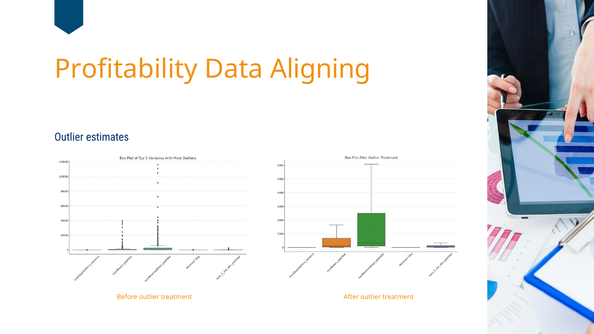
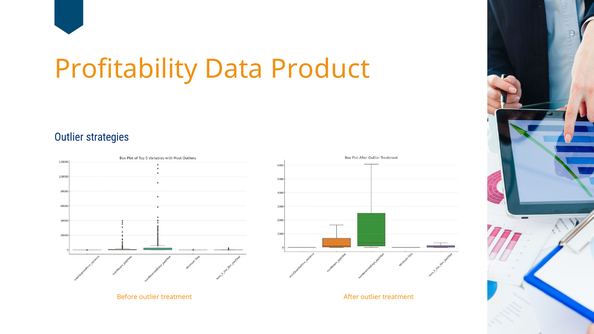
Aligning: Aligning -> Product
estimates: estimates -> strategies
